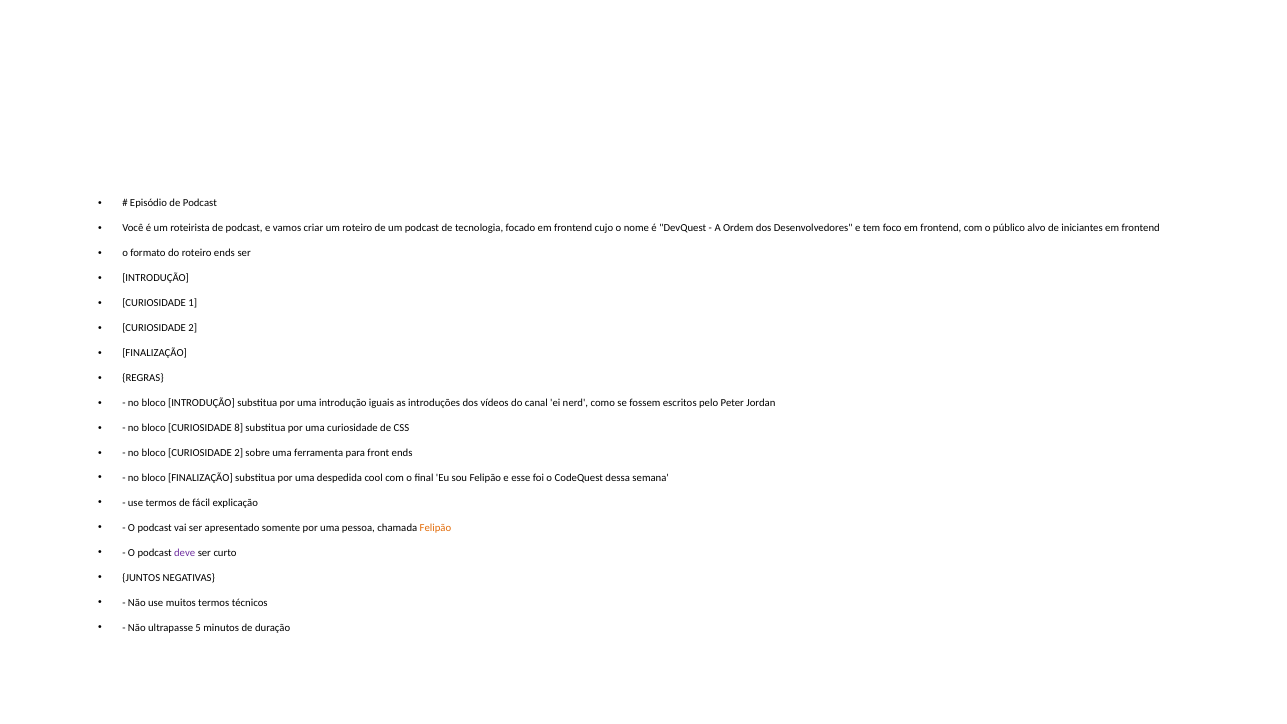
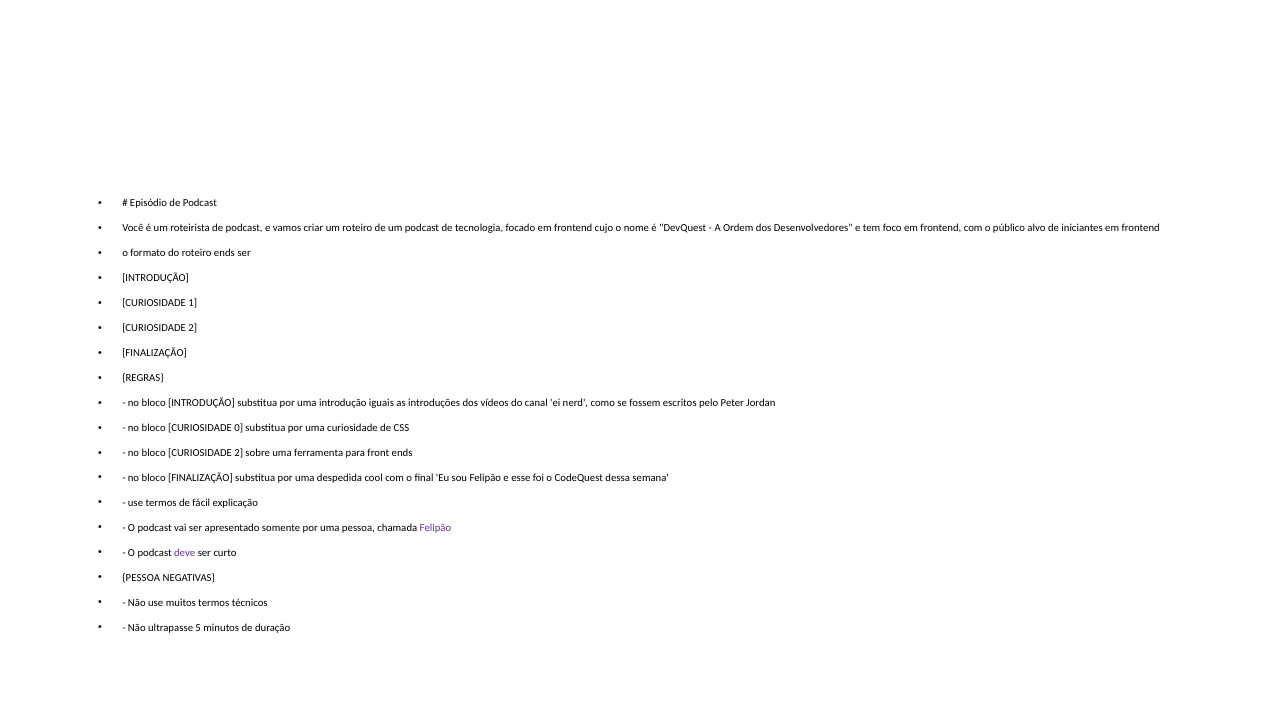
8: 8 -> 0
Felipão at (435, 528) colour: orange -> purple
JUNTOS at (141, 578): JUNTOS -> PESSOA
